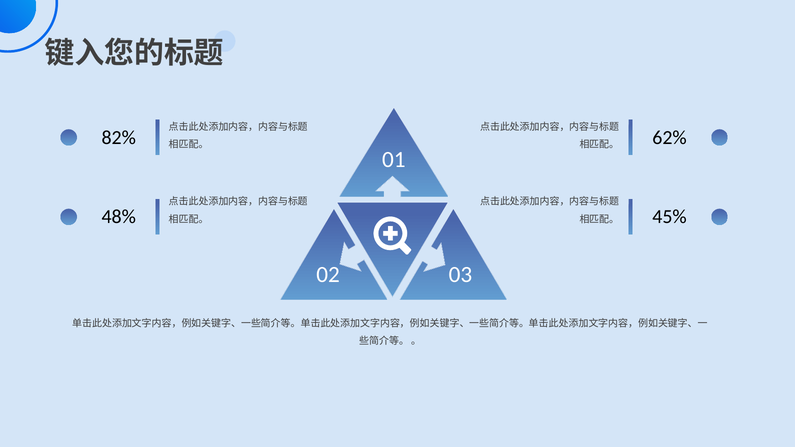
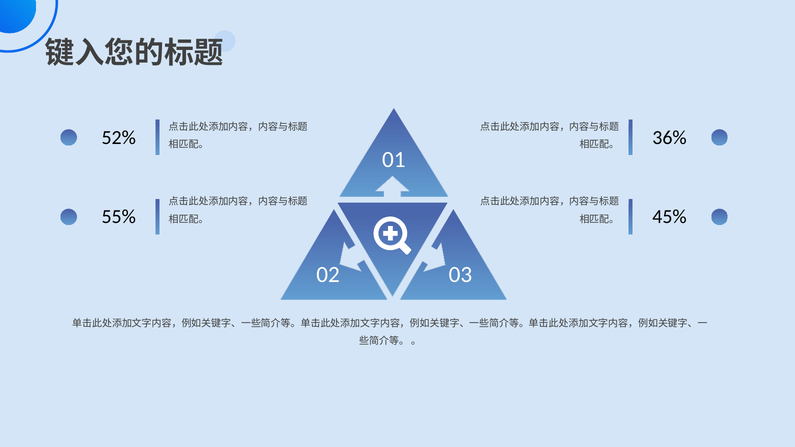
82%: 82% -> 52%
62%: 62% -> 36%
48%: 48% -> 55%
